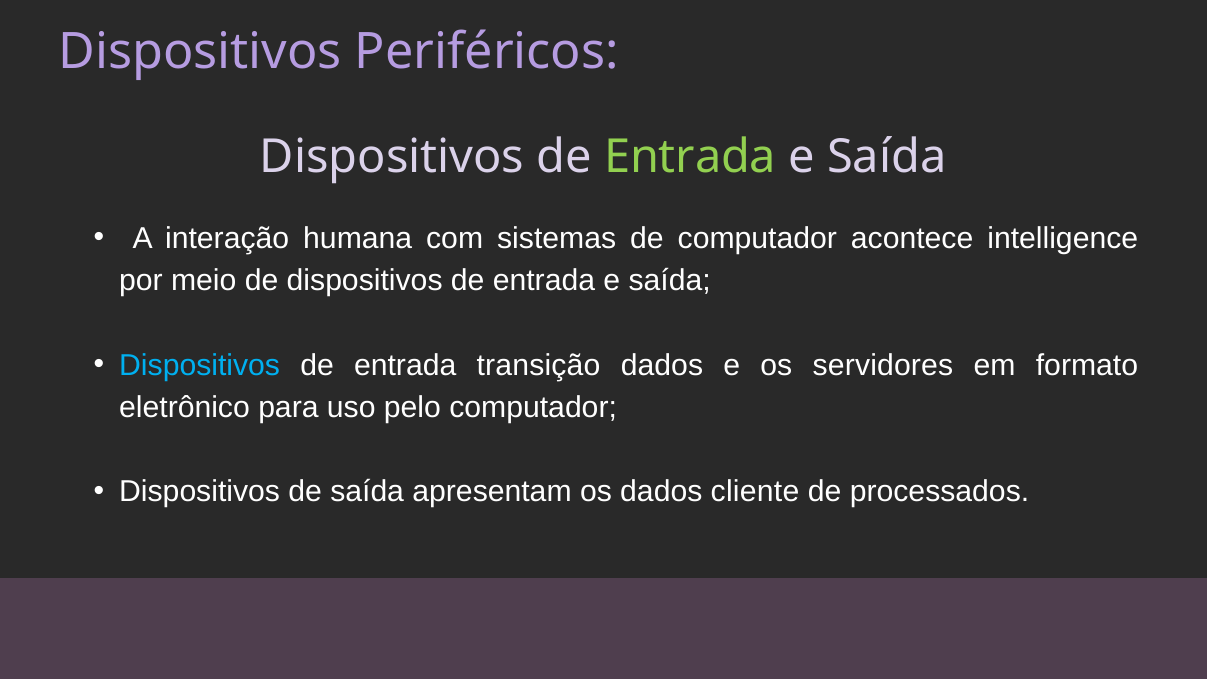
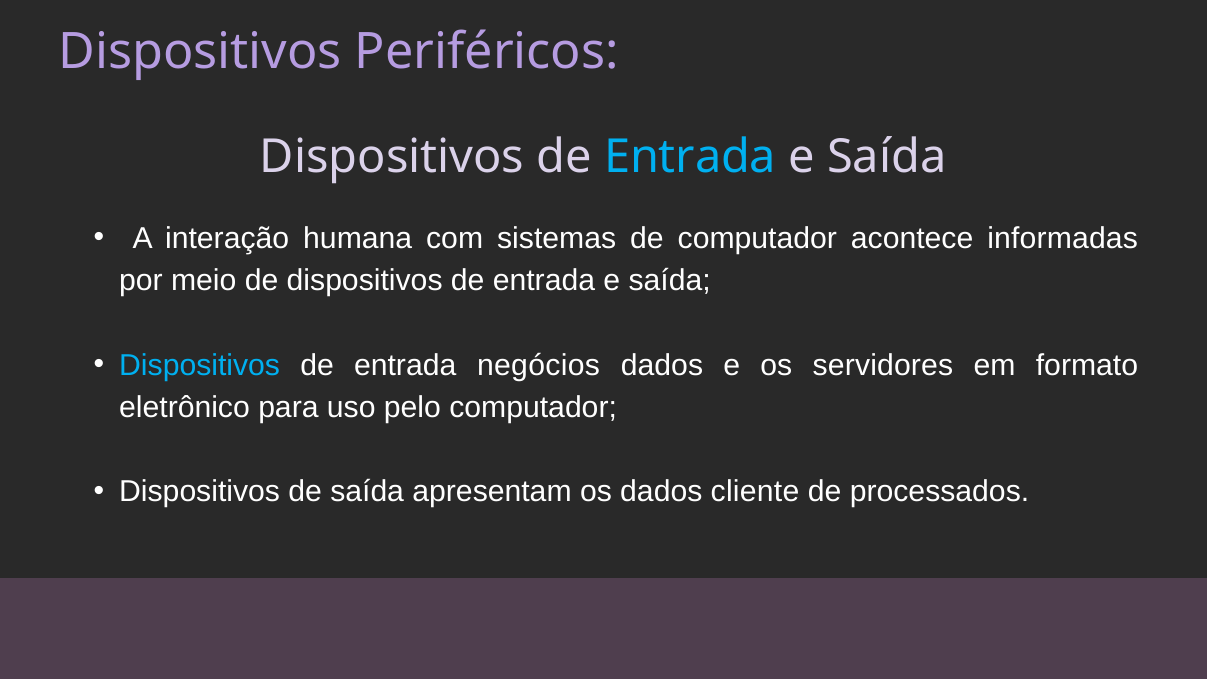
Entrada at (690, 157) colour: light green -> light blue
intelligence: intelligence -> informadas
transição: transição -> negócios
